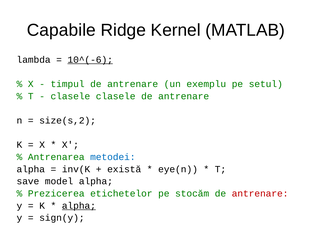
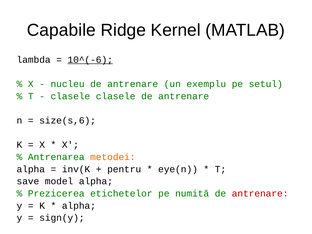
timpul: timpul -> nucleu
size(s,2: size(s,2 -> size(s,6
metodei colour: blue -> orange
există: există -> pentru
stocăm: stocăm -> numită
alpha at (79, 206) underline: present -> none
